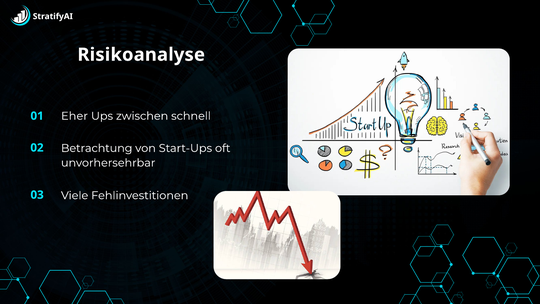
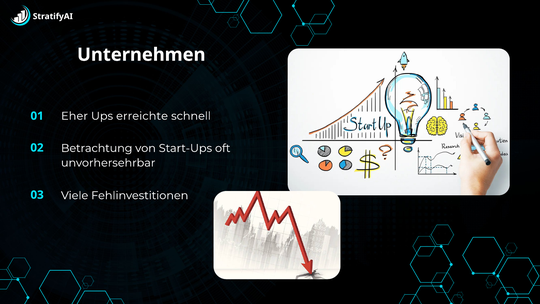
Risikoanalyse: Risikoanalyse -> Unternehmen
zwischen: zwischen -> erreichte
